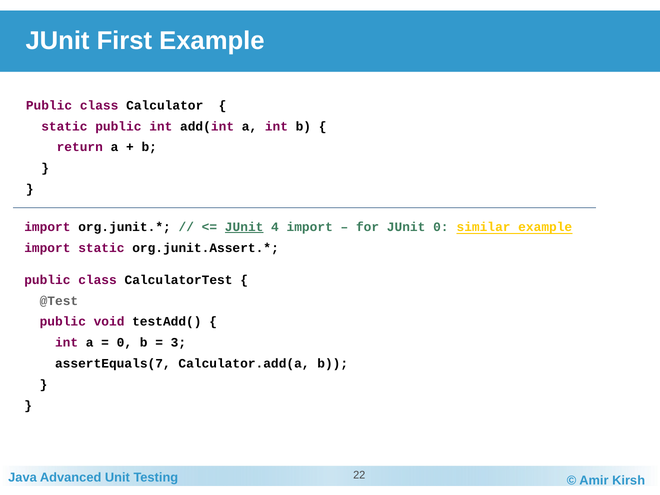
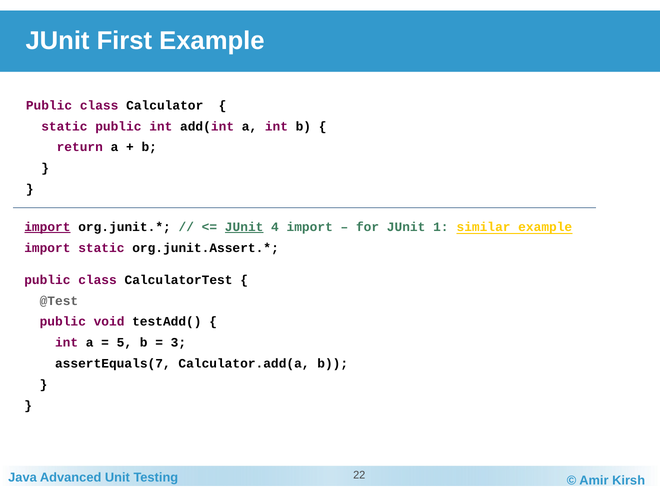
import at (47, 227) underline: none -> present
JUnit 0: 0 -> 1
0 at (124, 343): 0 -> 5
